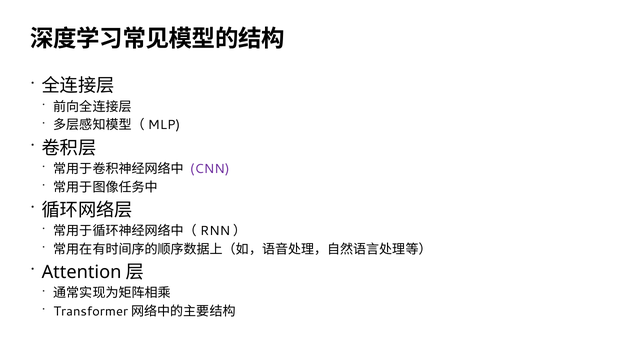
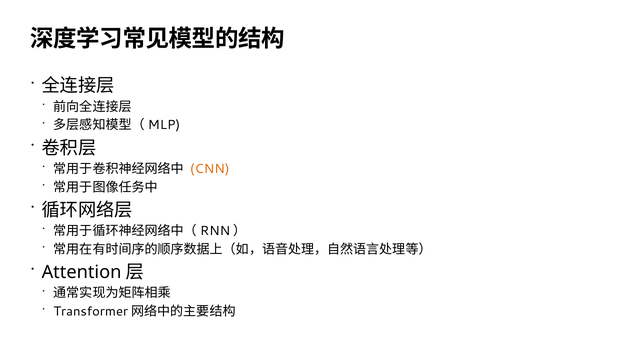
CNN colour: purple -> orange
